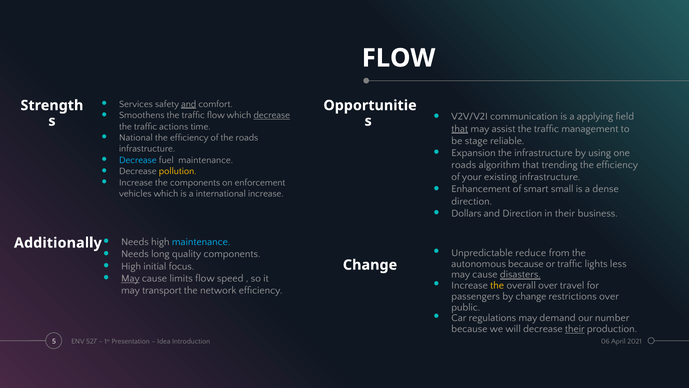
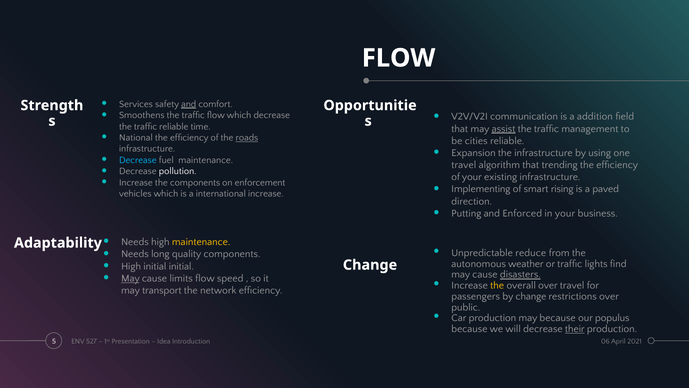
decrease at (272, 115) underline: present -> none
applying: applying -> addition
traffic actions: actions -> reliable
that at (460, 129) underline: present -> none
assist underline: none -> present
roads at (247, 137) underline: none -> present
stage: stage -> cities
roads at (464, 165): roads -> travel
pollution colour: yellow -> white
Enhancement: Enhancement -> Implementing
small: small -> rising
dense: dense -> paved
Dollars: Dollars -> Putting
and Direction: Direction -> Enforced
in their: their -> your
Additionally: Additionally -> Adaptability
maintenance at (201, 242) colour: light blue -> yellow
autonomous because: because -> weather
less: less -> find
initial focus: focus -> initial
Car regulations: regulations -> production
may demand: demand -> because
number: number -> populus
